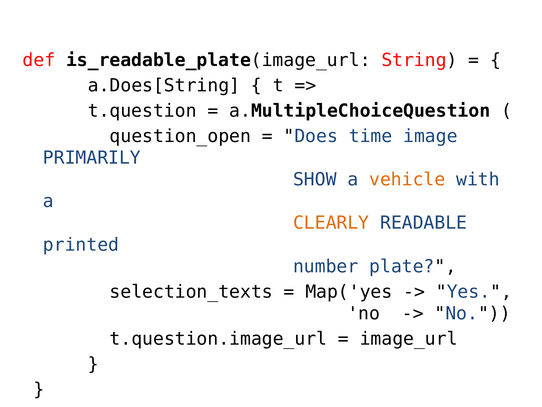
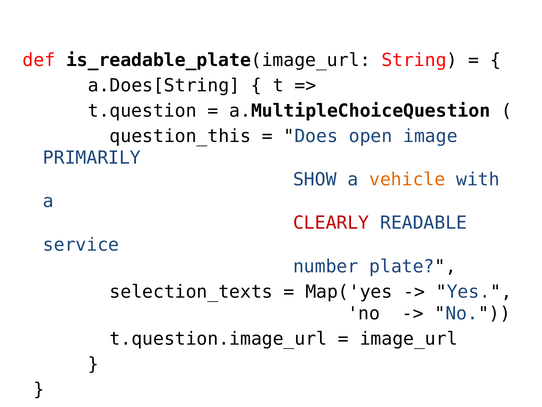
question_open: question_open -> question_this
time: time -> open
CLEARLY colour: orange -> red
printed: printed -> service
